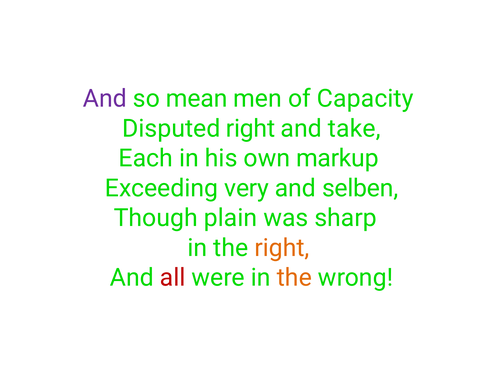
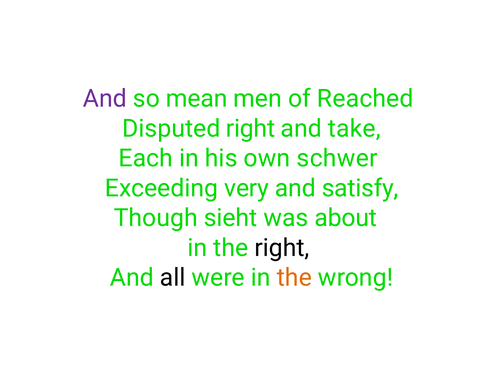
Capacity: Capacity -> Reached
markup: markup -> schwer
selben: selben -> satisfy
plain: plain -> sieht
sharp: sharp -> about
right at (282, 248) colour: orange -> black
all colour: red -> black
